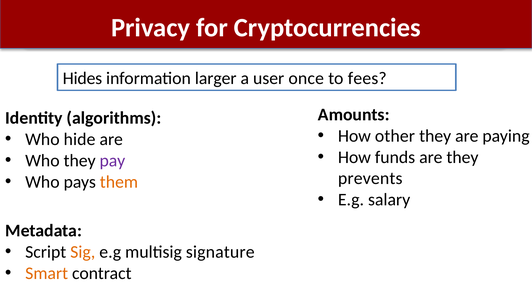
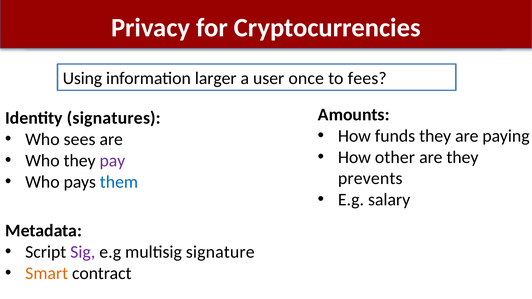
Hides: Hides -> Using
algorithms: algorithms -> signatures
other: other -> funds
hide: hide -> sees
funds: funds -> other
them colour: orange -> blue
Sig colour: orange -> purple
